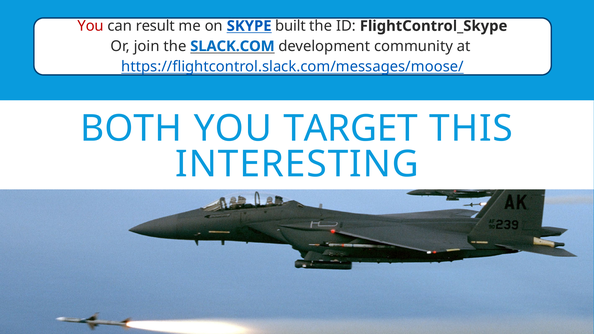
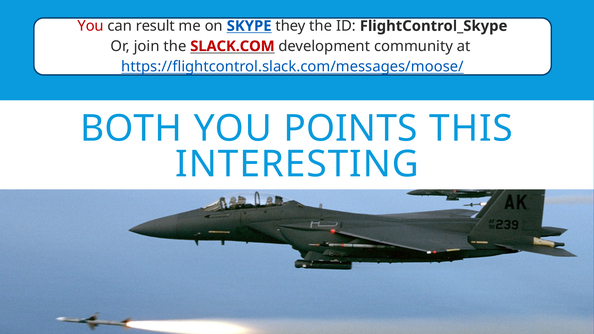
built: built -> they
SLACK.COM colour: blue -> red
TARGET: TARGET -> POINTS
